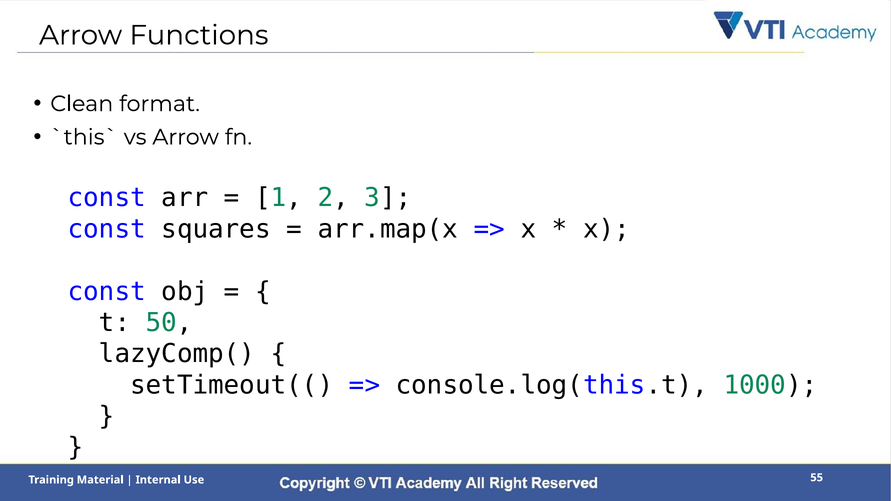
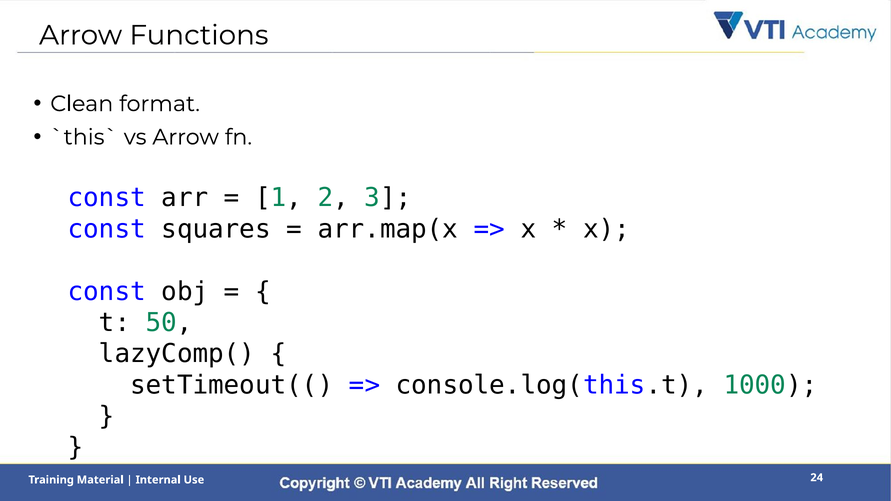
55: 55 -> 24
